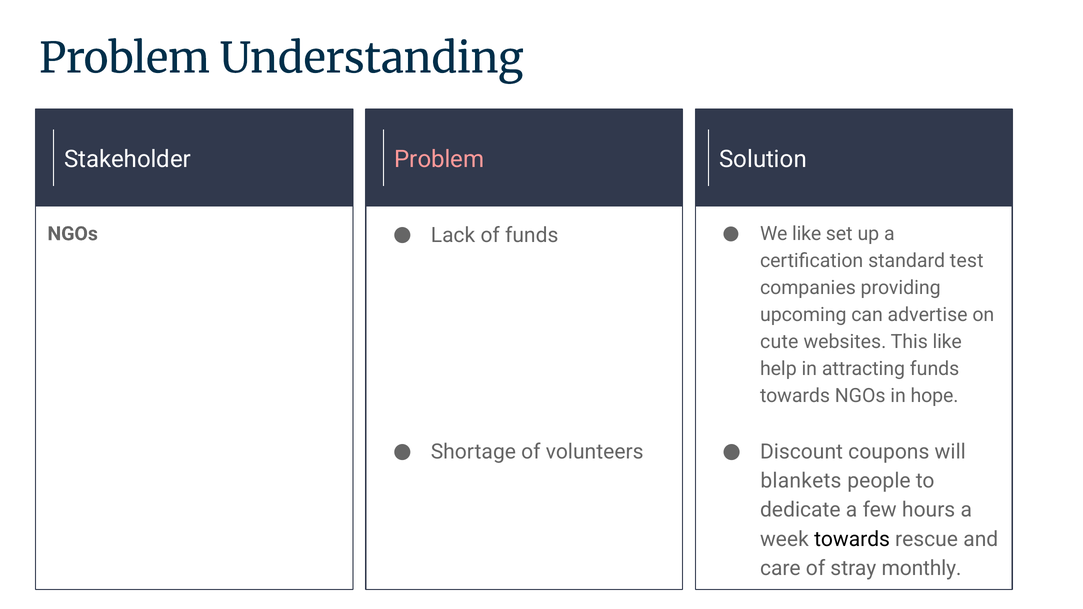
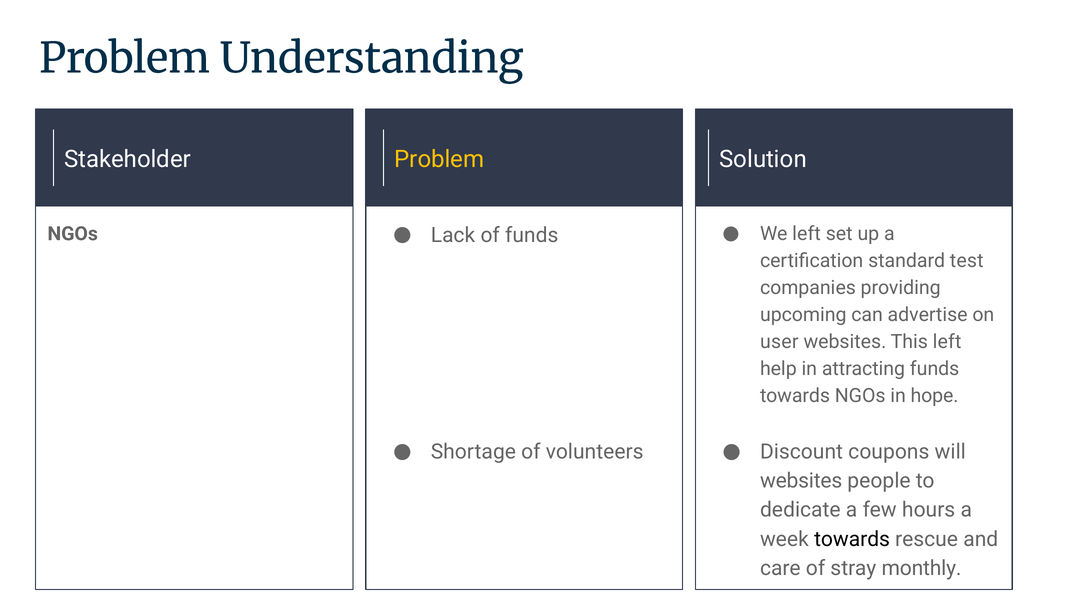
Problem at (439, 159) colour: pink -> yellow
We like: like -> left
cute: cute -> user
This like: like -> left
blankets at (801, 481): blankets -> websites
